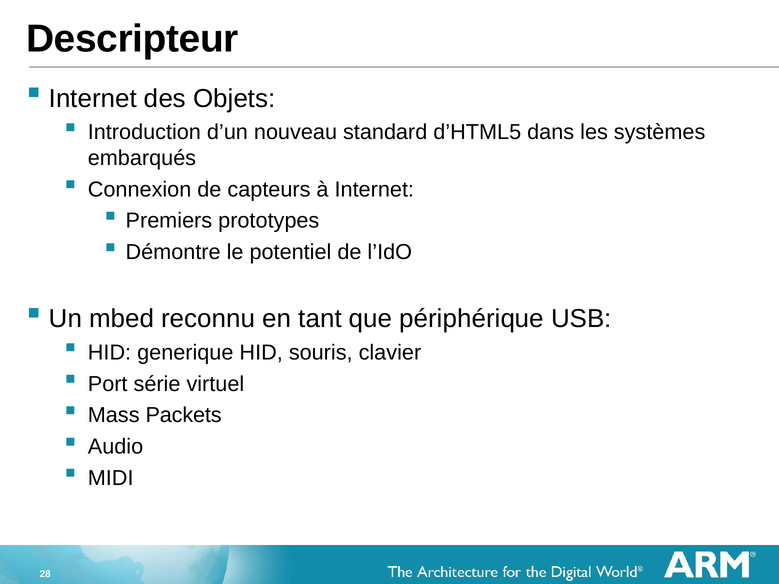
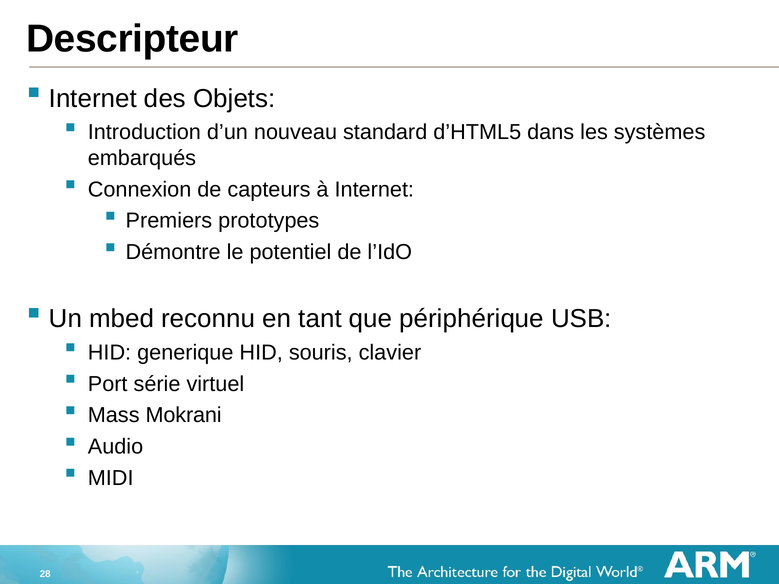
Packets: Packets -> Mokrani
